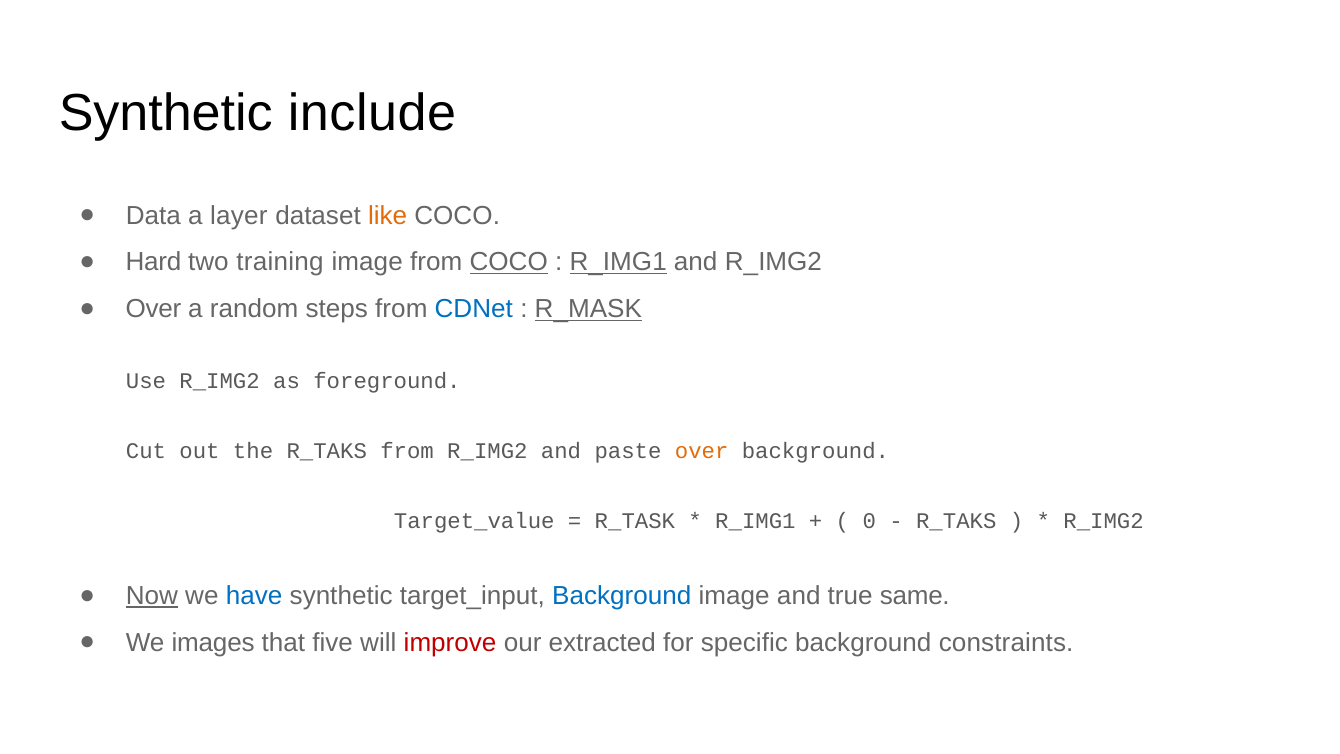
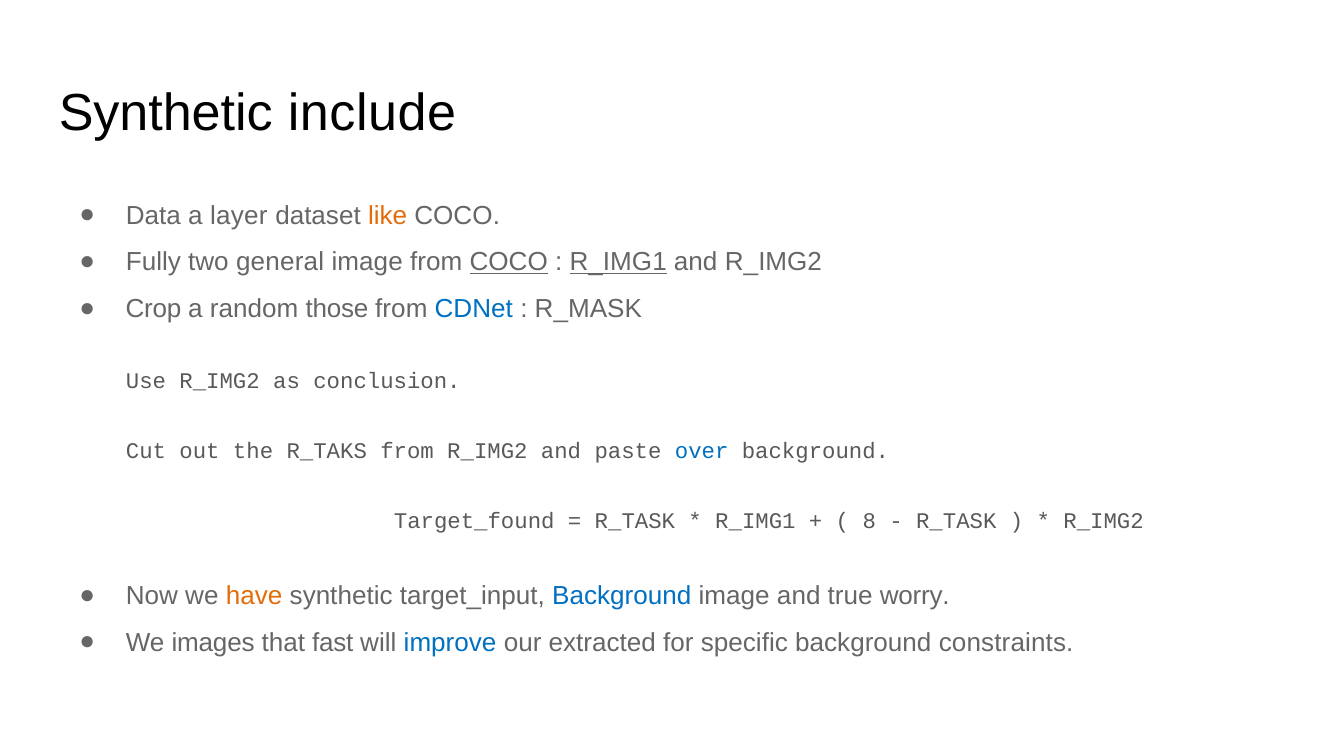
Hard: Hard -> Fully
training: training -> general
Over at (154, 309): Over -> Crop
steps: steps -> those
R_MASK underline: present -> none
foreground: foreground -> conclusion
over at (702, 451) colour: orange -> blue
Target_value: Target_value -> Target_found
0: 0 -> 8
R_TAKS at (956, 521): R_TAKS -> R_TASK
Now underline: present -> none
have colour: blue -> orange
same: same -> worry
five: five -> fast
improve colour: red -> blue
